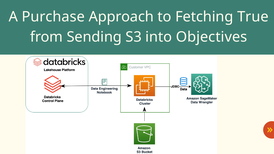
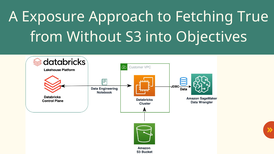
Purchase: Purchase -> Exposure
Sending: Sending -> Without
